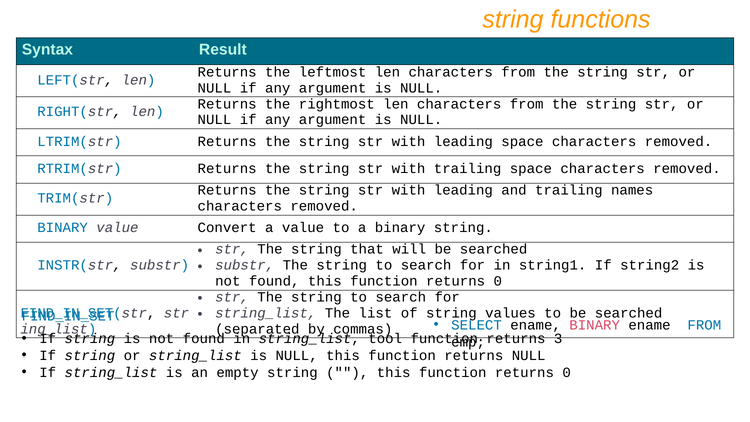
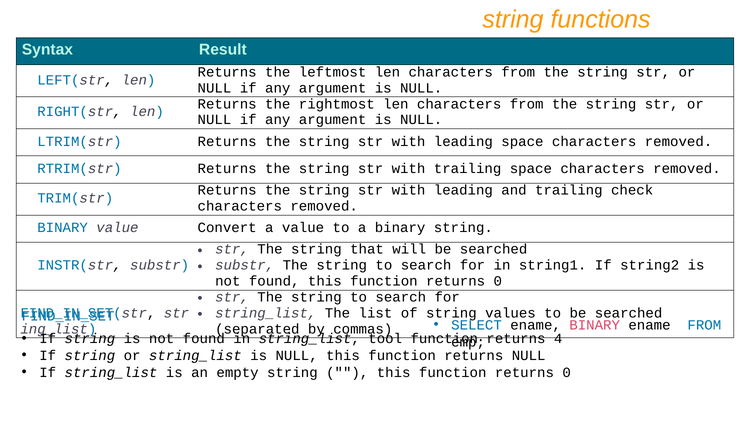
names: names -> check
3: 3 -> 4
